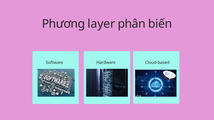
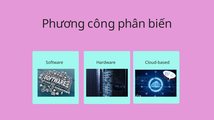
layer: layer -> công
